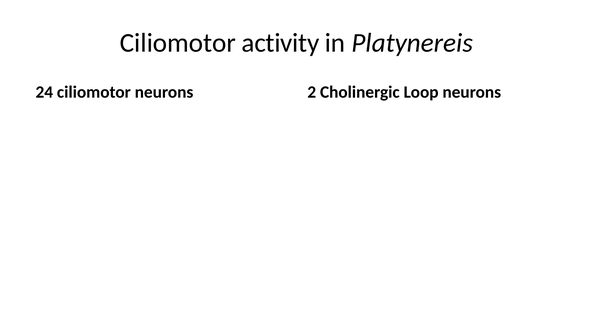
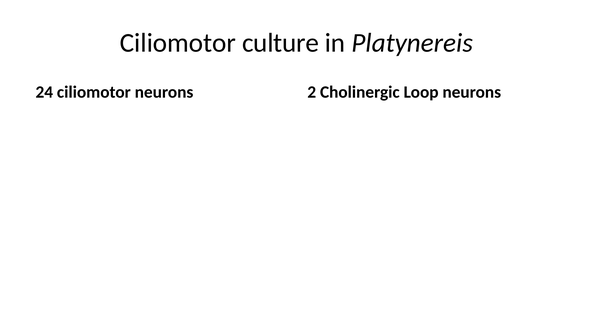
activity: activity -> culture
